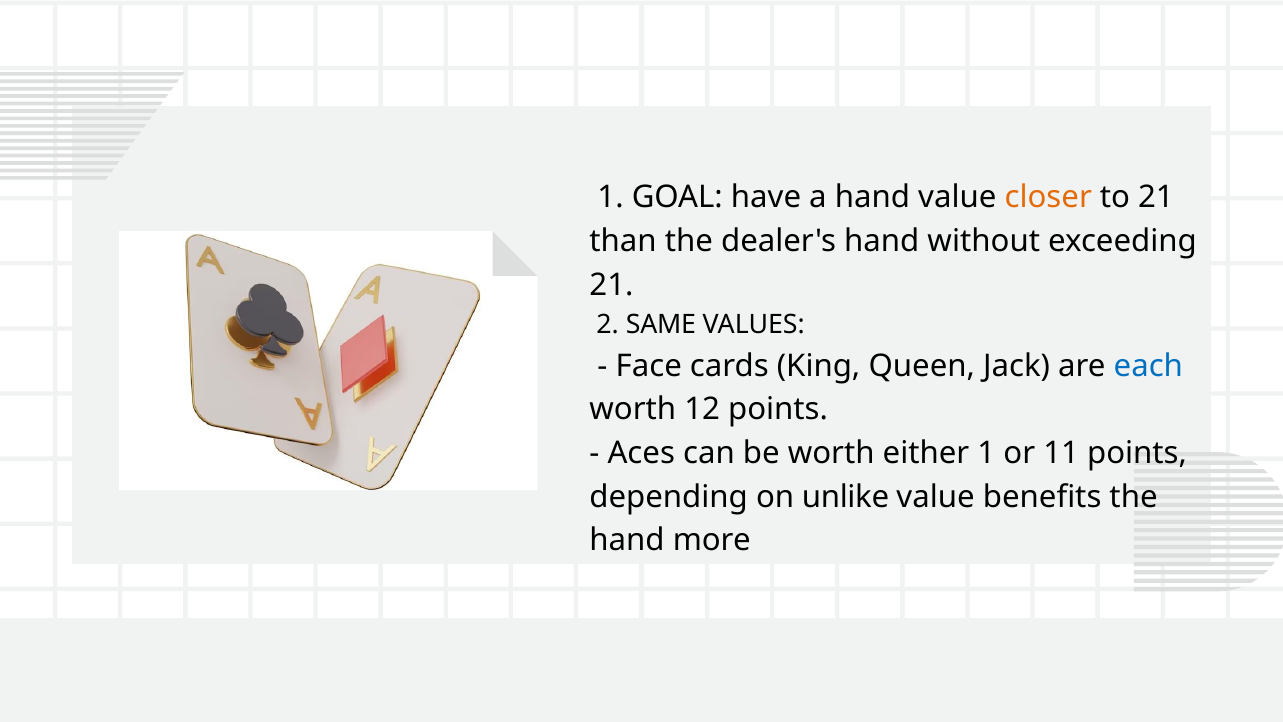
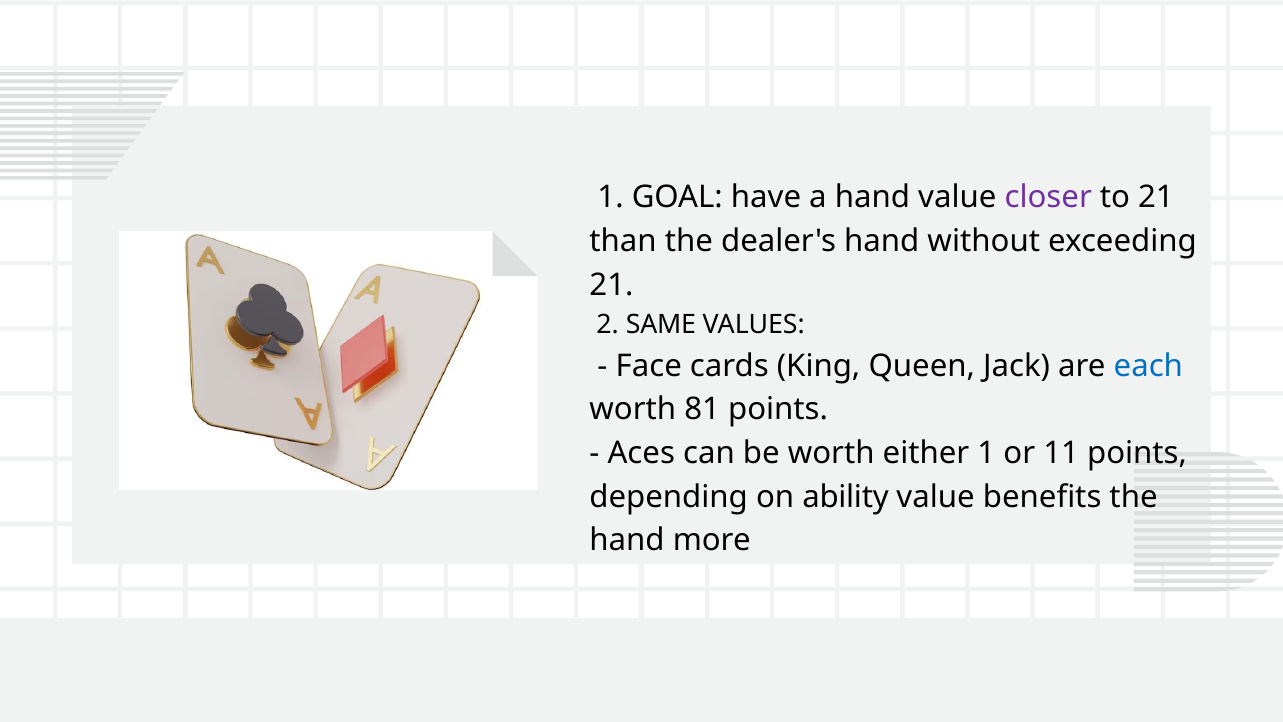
closer colour: orange -> purple
12: 12 -> 81
unlike: unlike -> ability
